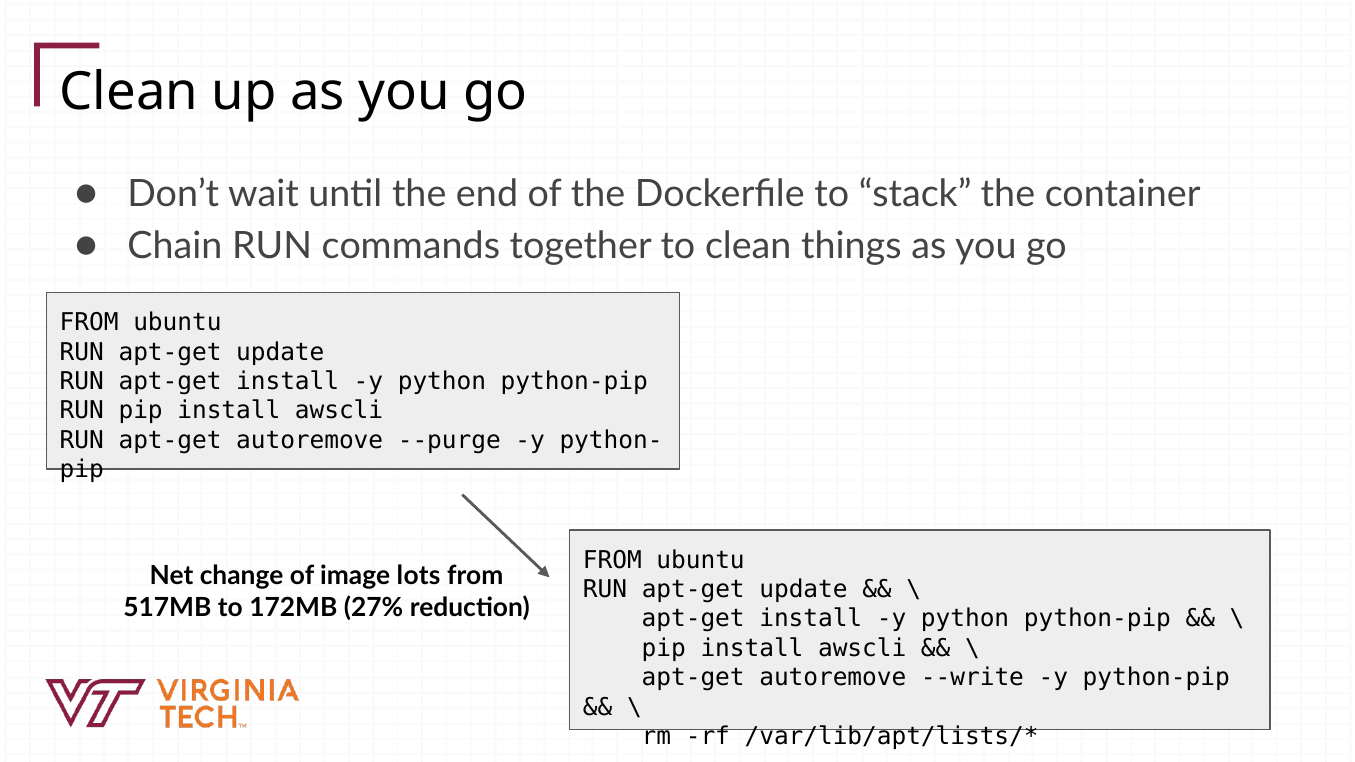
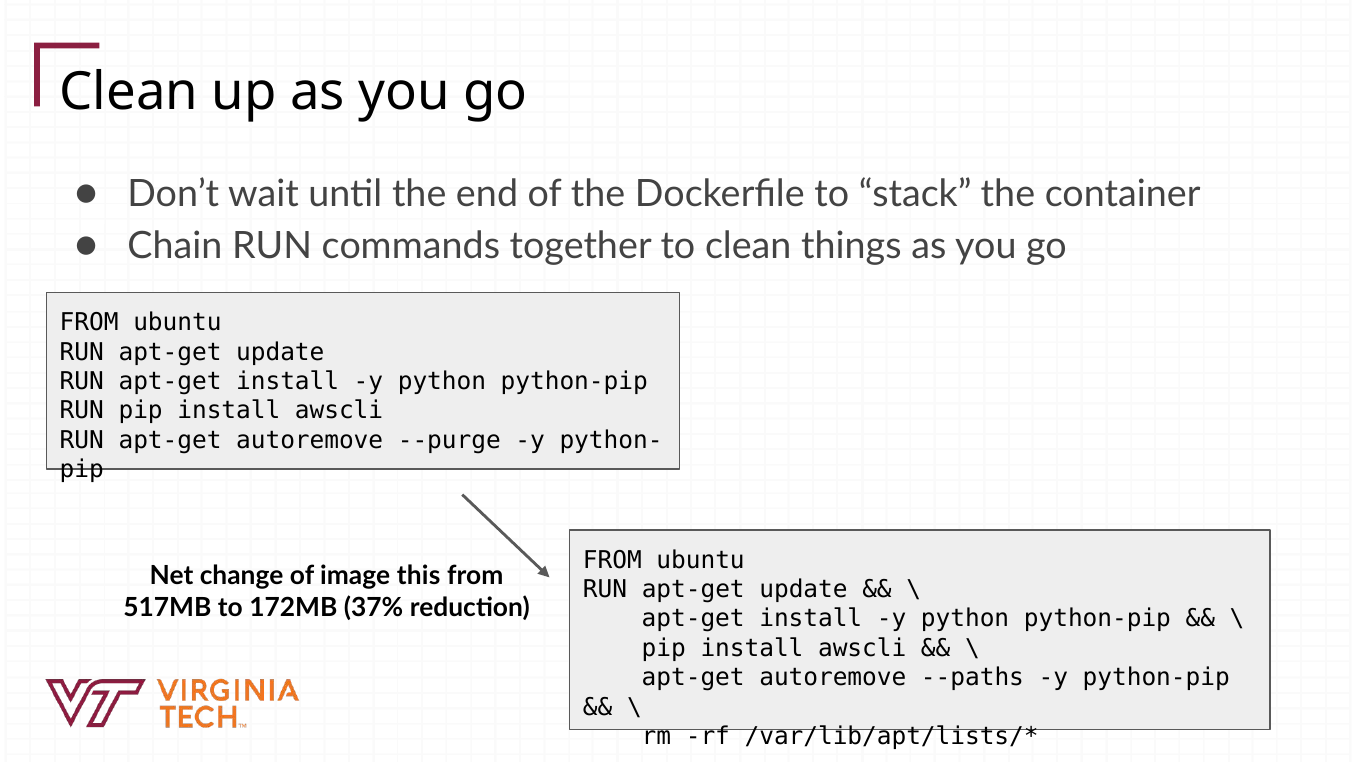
lots: lots -> this
27%: 27% -> 37%
--write: --write -> --paths
